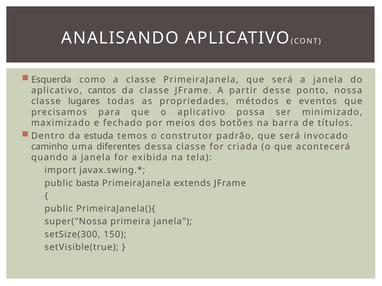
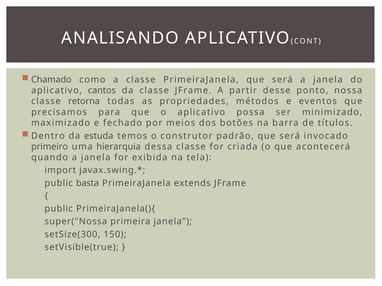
Esquerda: Esquerda -> Chamado
lugares: lugares -> retorna
caminho: caminho -> primeiro
diferentes: diferentes -> hierarquia
